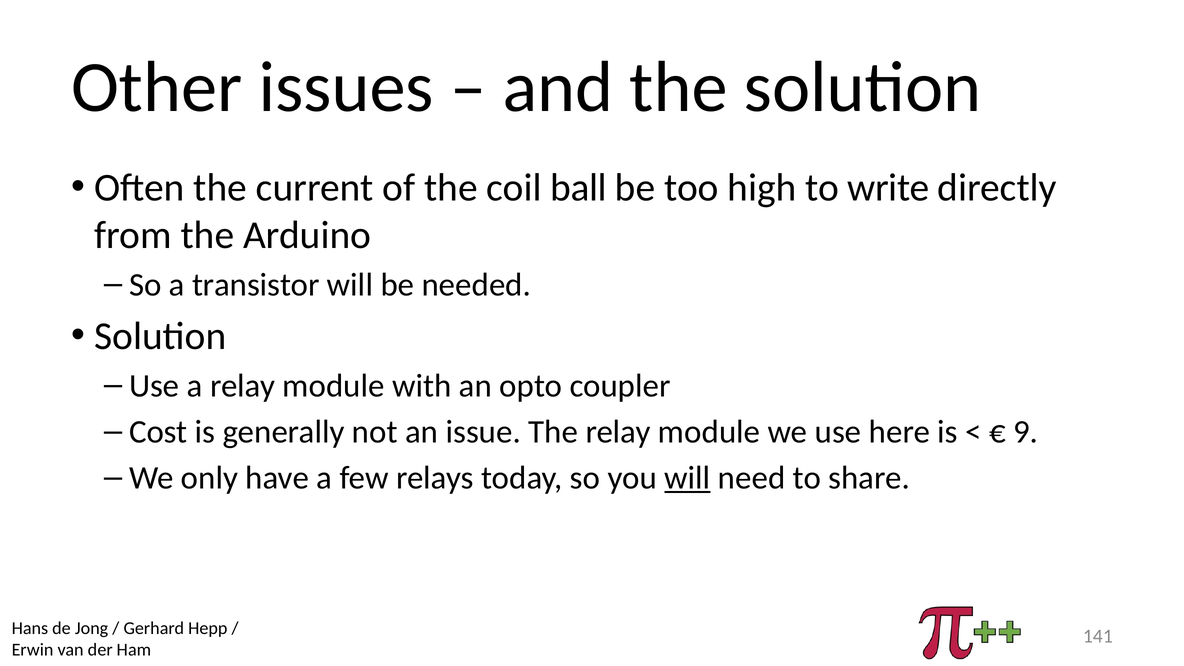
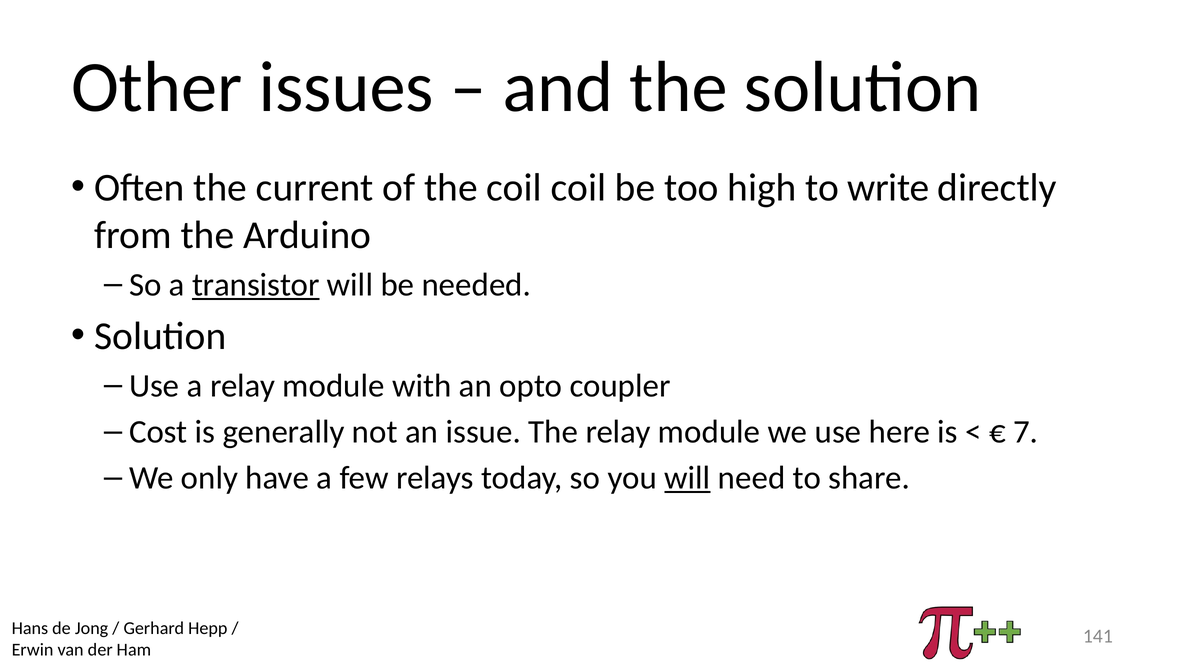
coil ball: ball -> coil
transistor underline: none -> present
9: 9 -> 7
